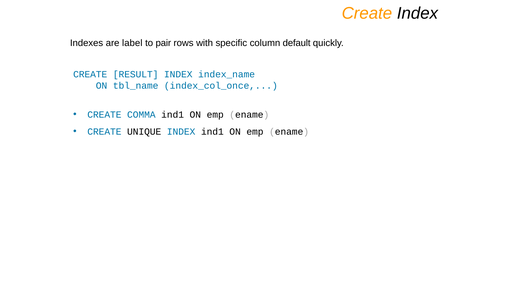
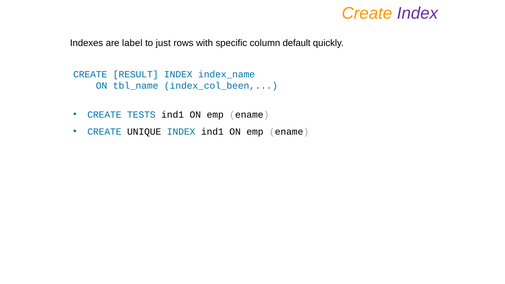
Index at (417, 13) colour: black -> purple
pair: pair -> just
index_col_once: index_col_once -> index_col_been
COMMA: COMMA -> TESTS
